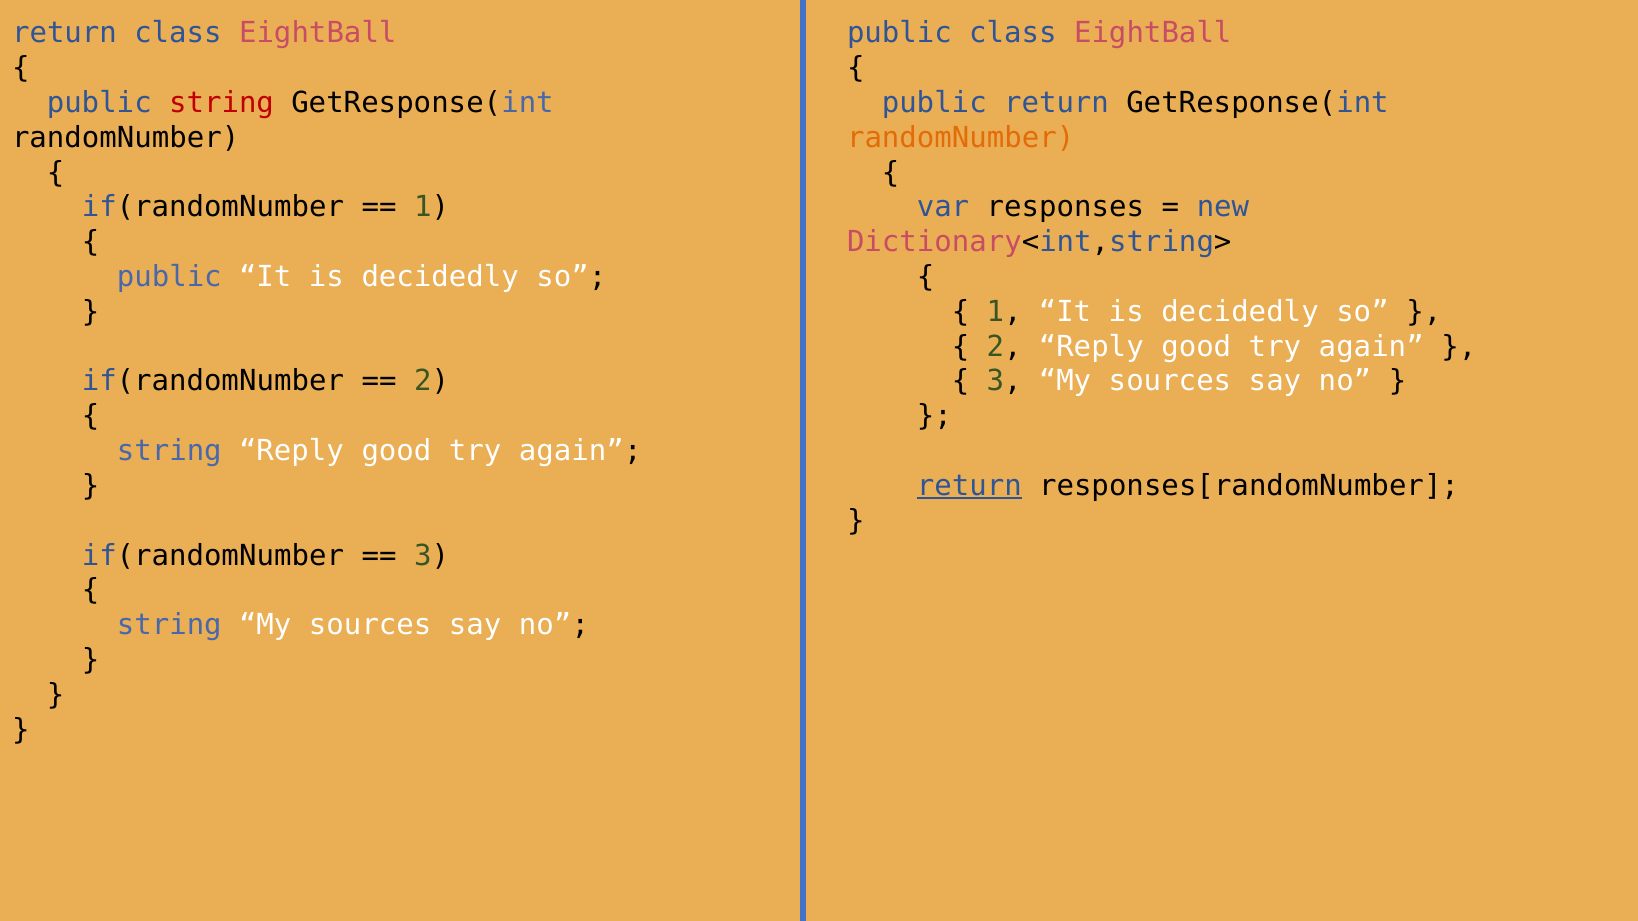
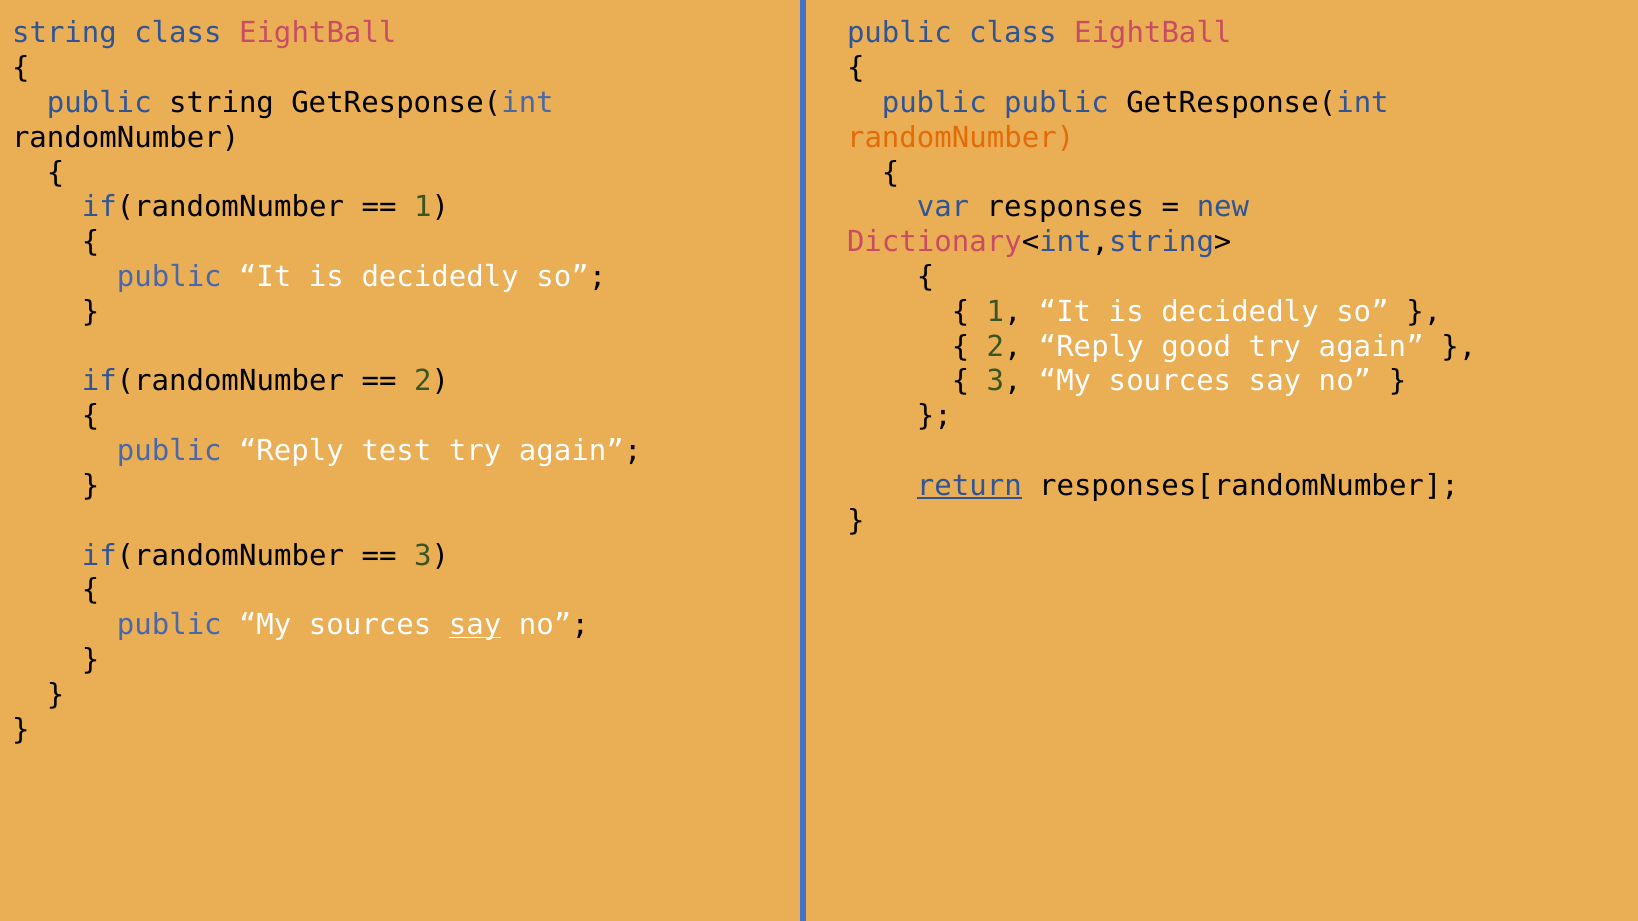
return at (64, 33): return -> string
string at (222, 103) colour: red -> black
public return: return -> public
string at (169, 451): string -> public
good at (396, 451): good -> test
string at (169, 625): string -> public
say at (475, 625) underline: none -> present
